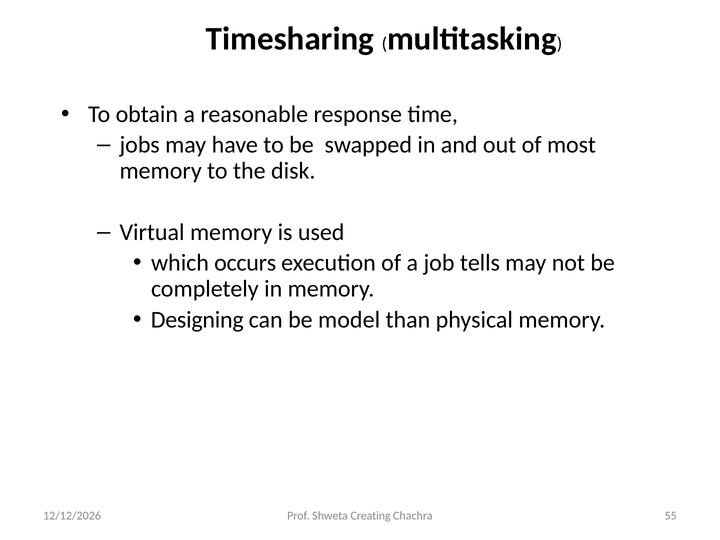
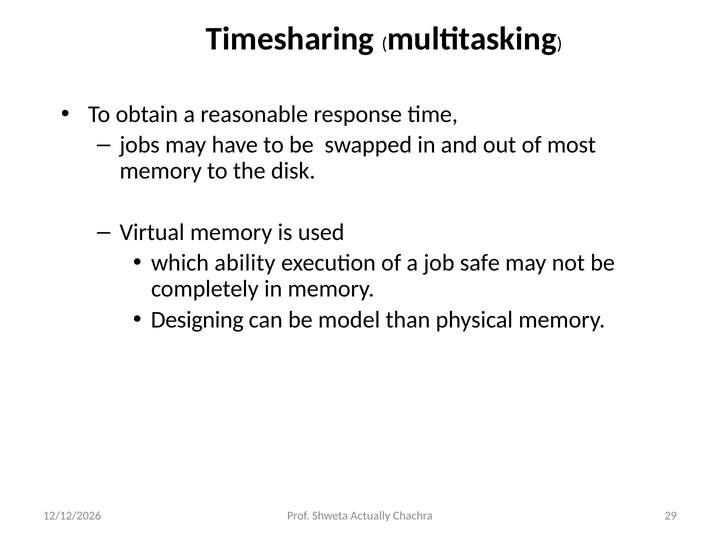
occurs: occurs -> ability
tells: tells -> safe
Creating: Creating -> Actually
55: 55 -> 29
